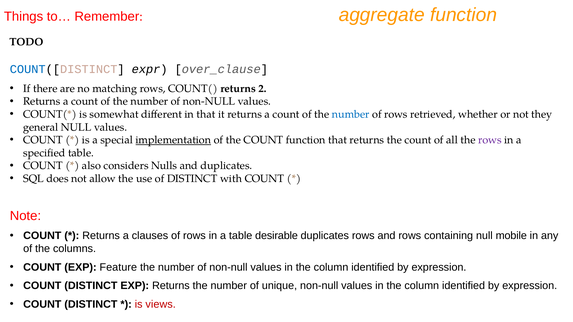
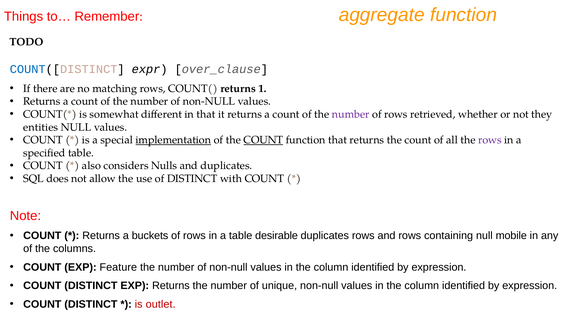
2: 2 -> 1
number at (351, 114) colour: blue -> purple
general: general -> entities
COUNT at (263, 140) underline: none -> present
clauses: clauses -> buckets
views: views -> outlet
